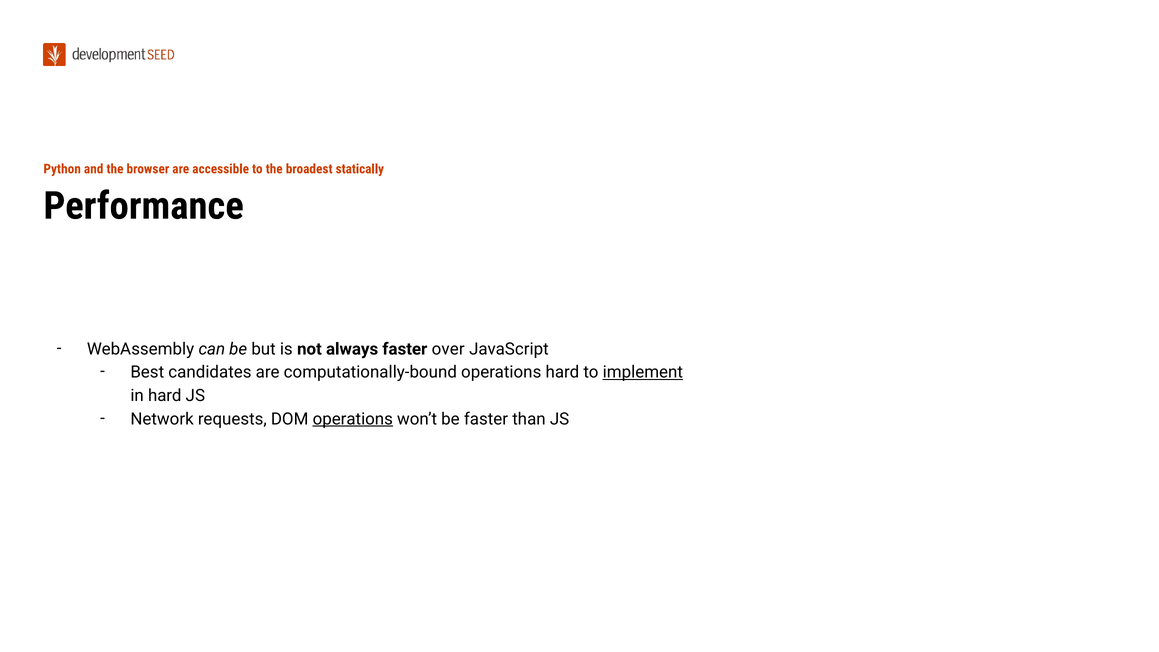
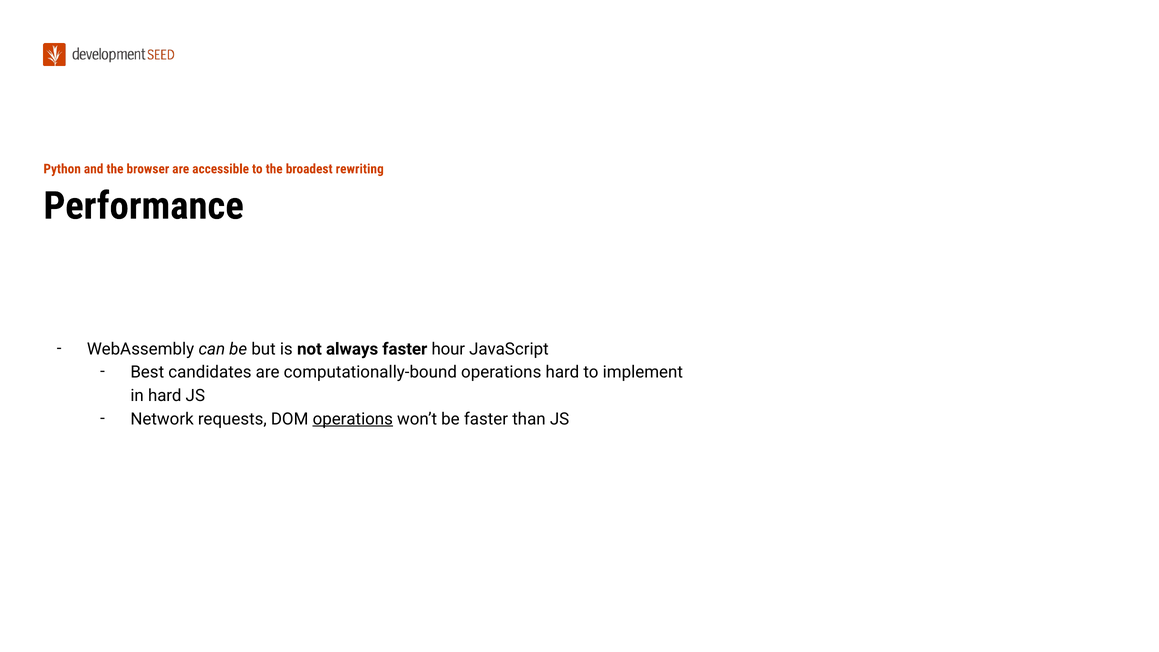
statically: statically -> rewriting
over: over -> hour
implement underline: present -> none
